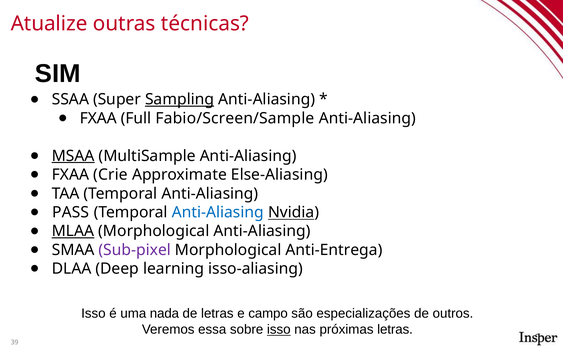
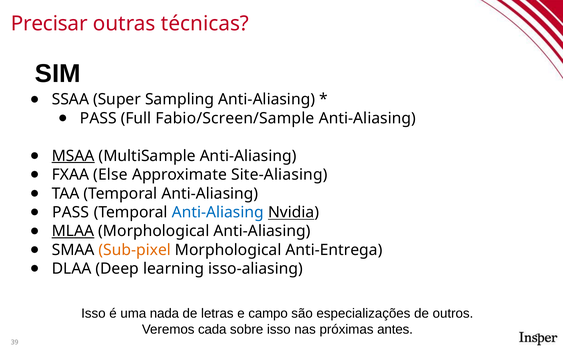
Atualize: Atualize -> Precisar
Sampling underline: present -> none
FXAA at (98, 118): FXAA -> PASS
Crie: Crie -> Else
Else-Aliasing: Else-Aliasing -> Site-Aliasing
Sub-pixel colour: purple -> orange
essa: essa -> cada
isso at (279, 329) underline: present -> none
próximas letras: letras -> antes
